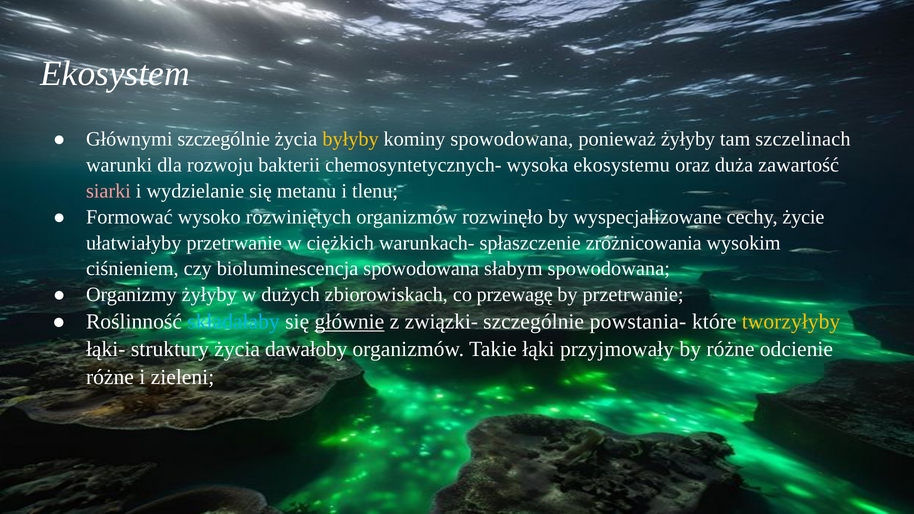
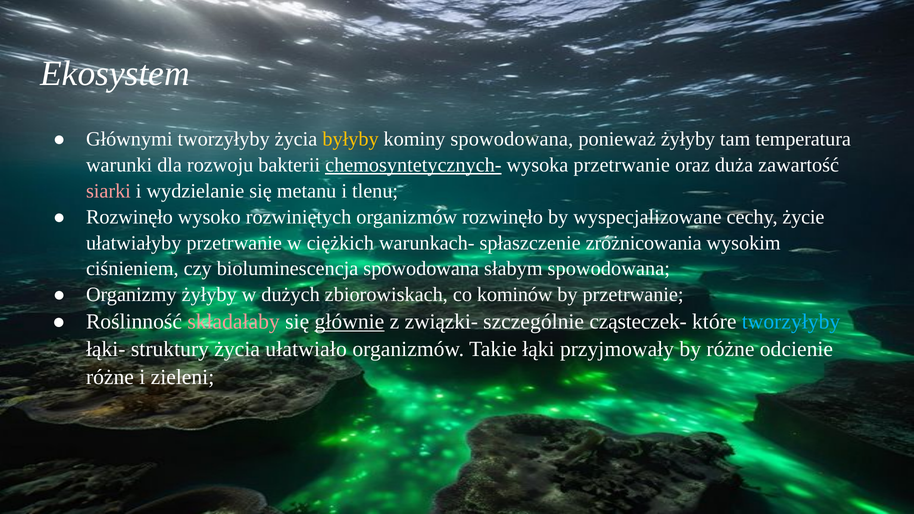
Głównymi szczególnie: szczególnie -> tworzyłyby
szczelinach: szczelinach -> temperatura
chemosyntetycznych- underline: none -> present
wysoka ekosystemu: ekosystemu -> przetrwanie
Formować at (129, 217): Formować -> Rozwinęło
przewagę: przewagę -> kominów
składałaby colour: light blue -> pink
powstania-: powstania- -> cząsteczek-
tworzyłyby at (791, 322) colour: yellow -> light blue
dawałoby: dawałoby -> ułatwiało
